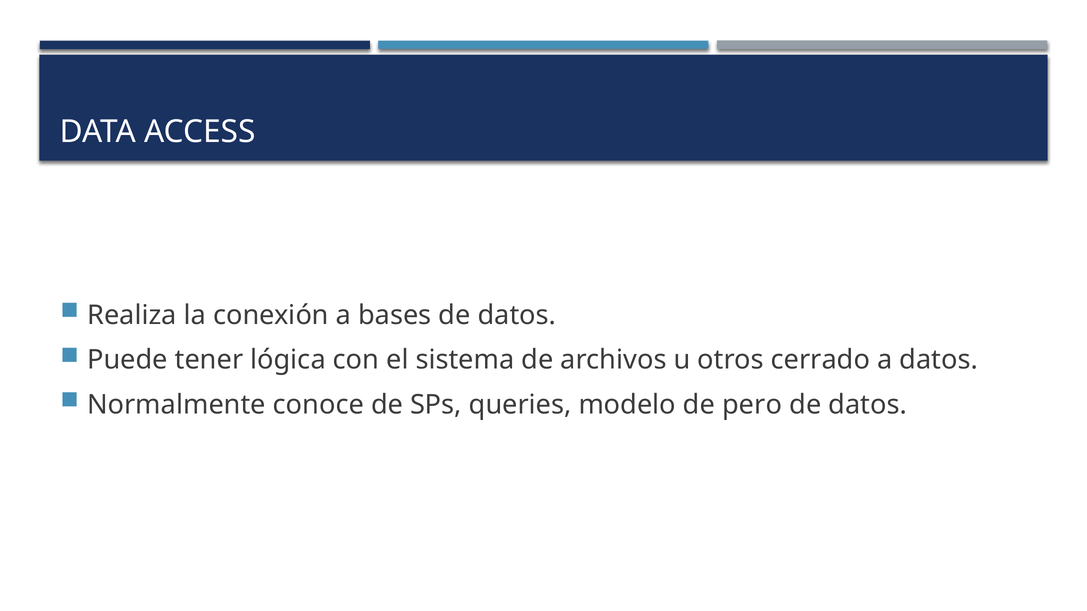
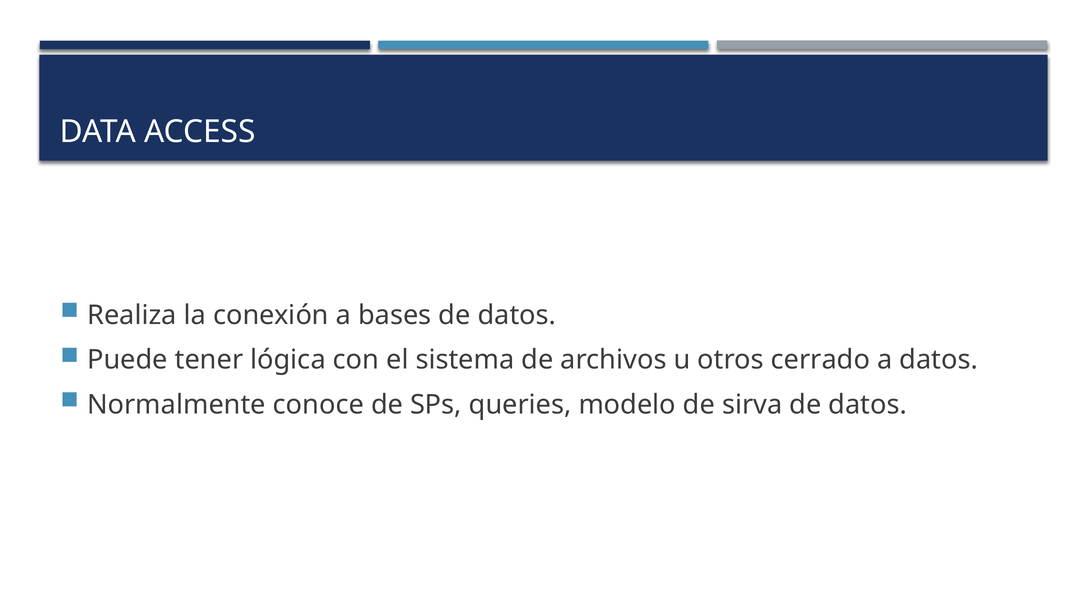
pero: pero -> sirva
